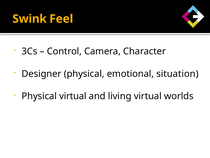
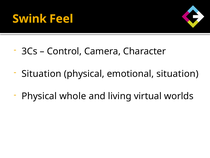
Designer at (42, 74): Designer -> Situation
Physical virtual: virtual -> whole
